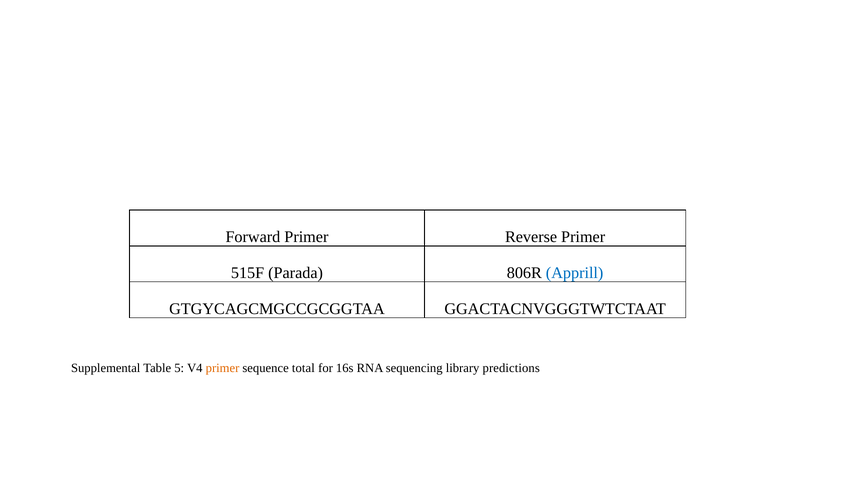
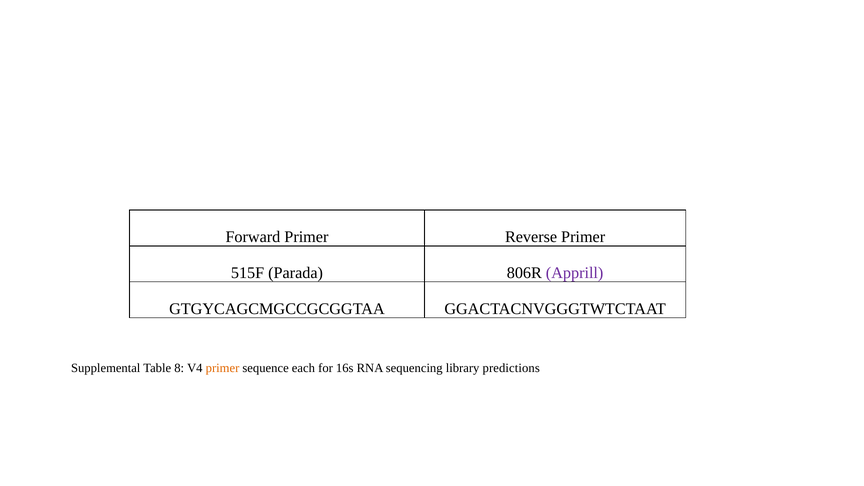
Apprill colour: blue -> purple
5: 5 -> 8
total: total -> each
